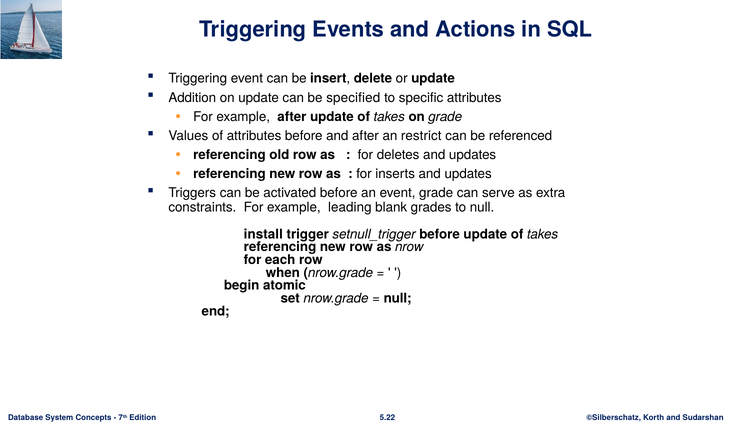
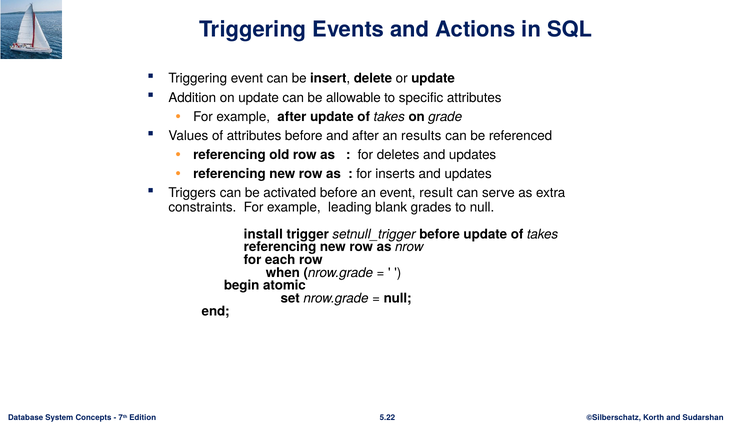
specified: specified -> allowable
restrict: restrict -> results
event grade: grade -> result
